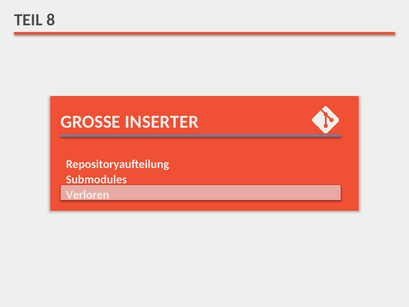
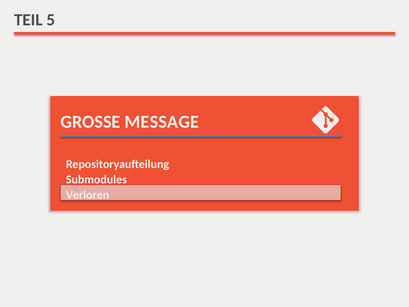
8: 8 -> 5
INSERTER: INSERTER -> MESSAGE
